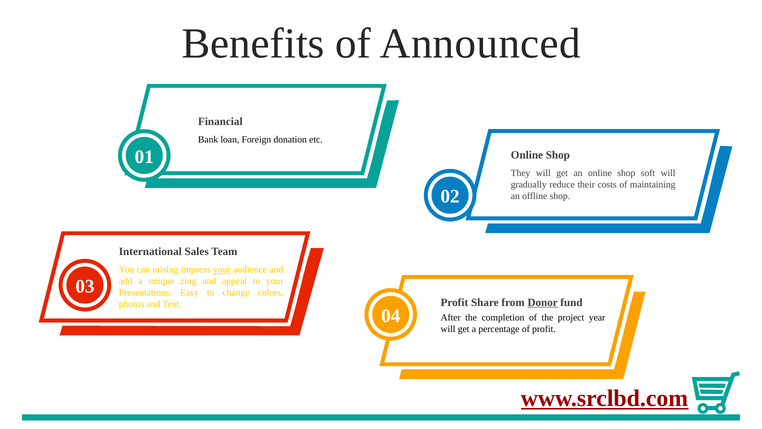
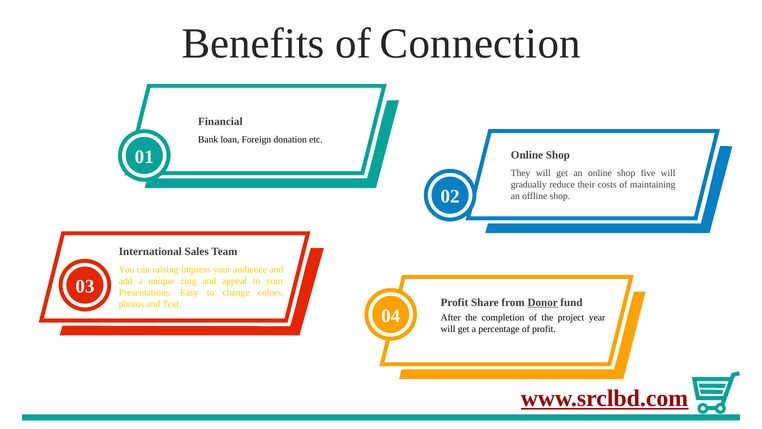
Announced: Announced -> Connection
soft: soft -> five
your at (222, 269) underline: present -> none
